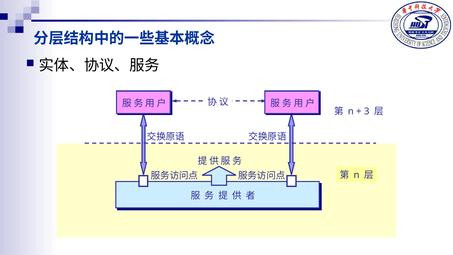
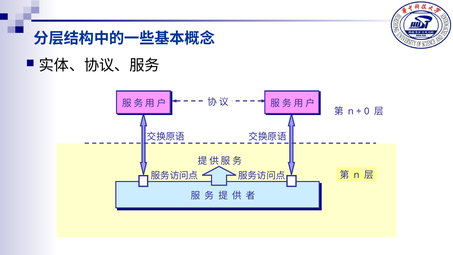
3: 3 -> 0
